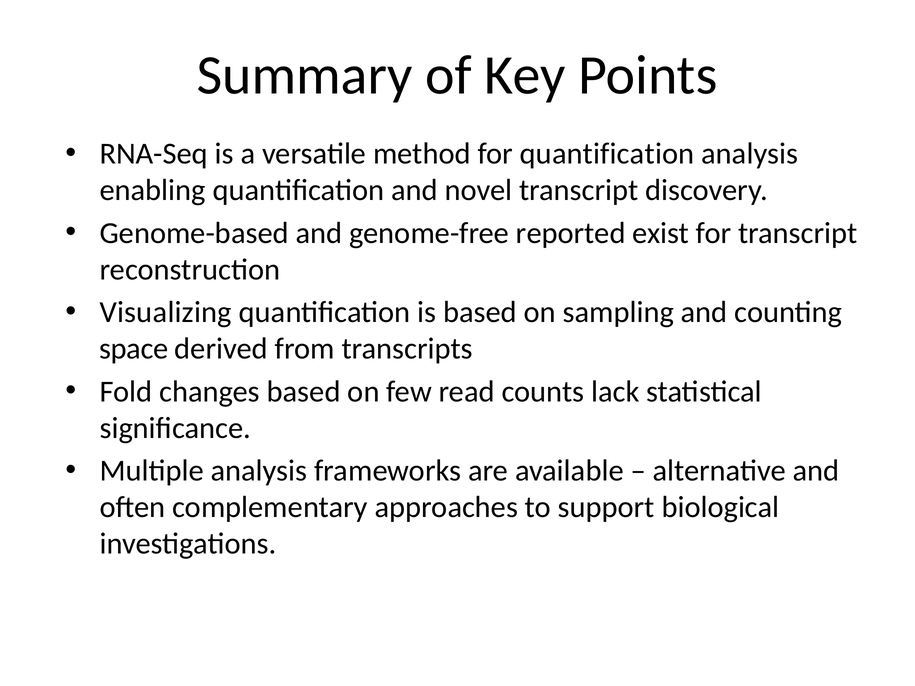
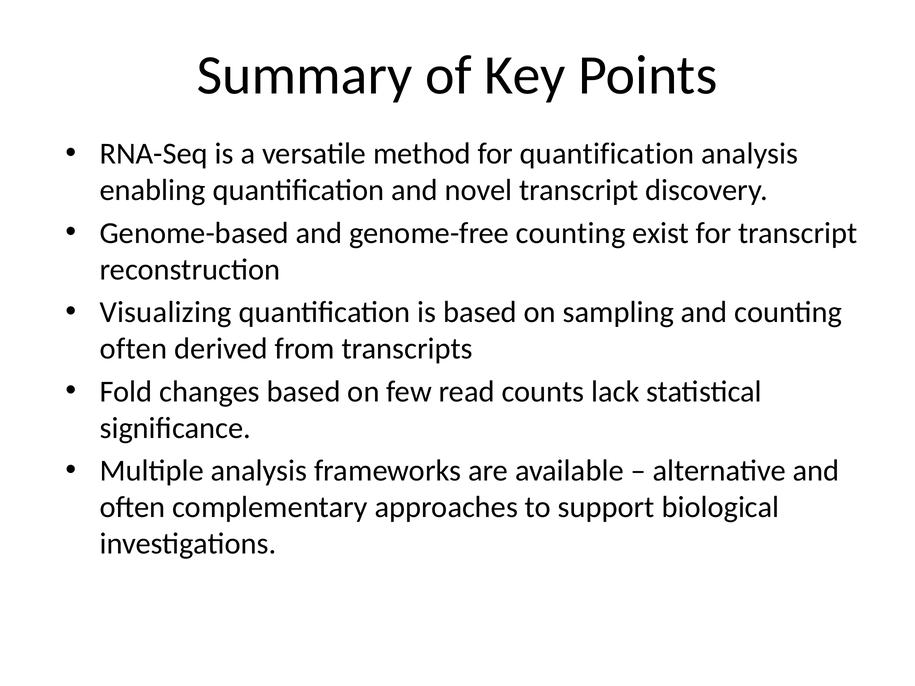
genome-free reported: reported -> counting
space at (134, 349): space -> often
